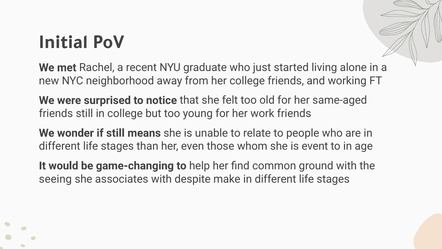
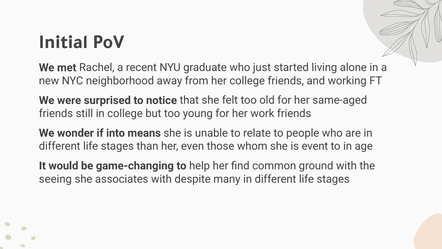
if still: still -> into
make: make -> many
